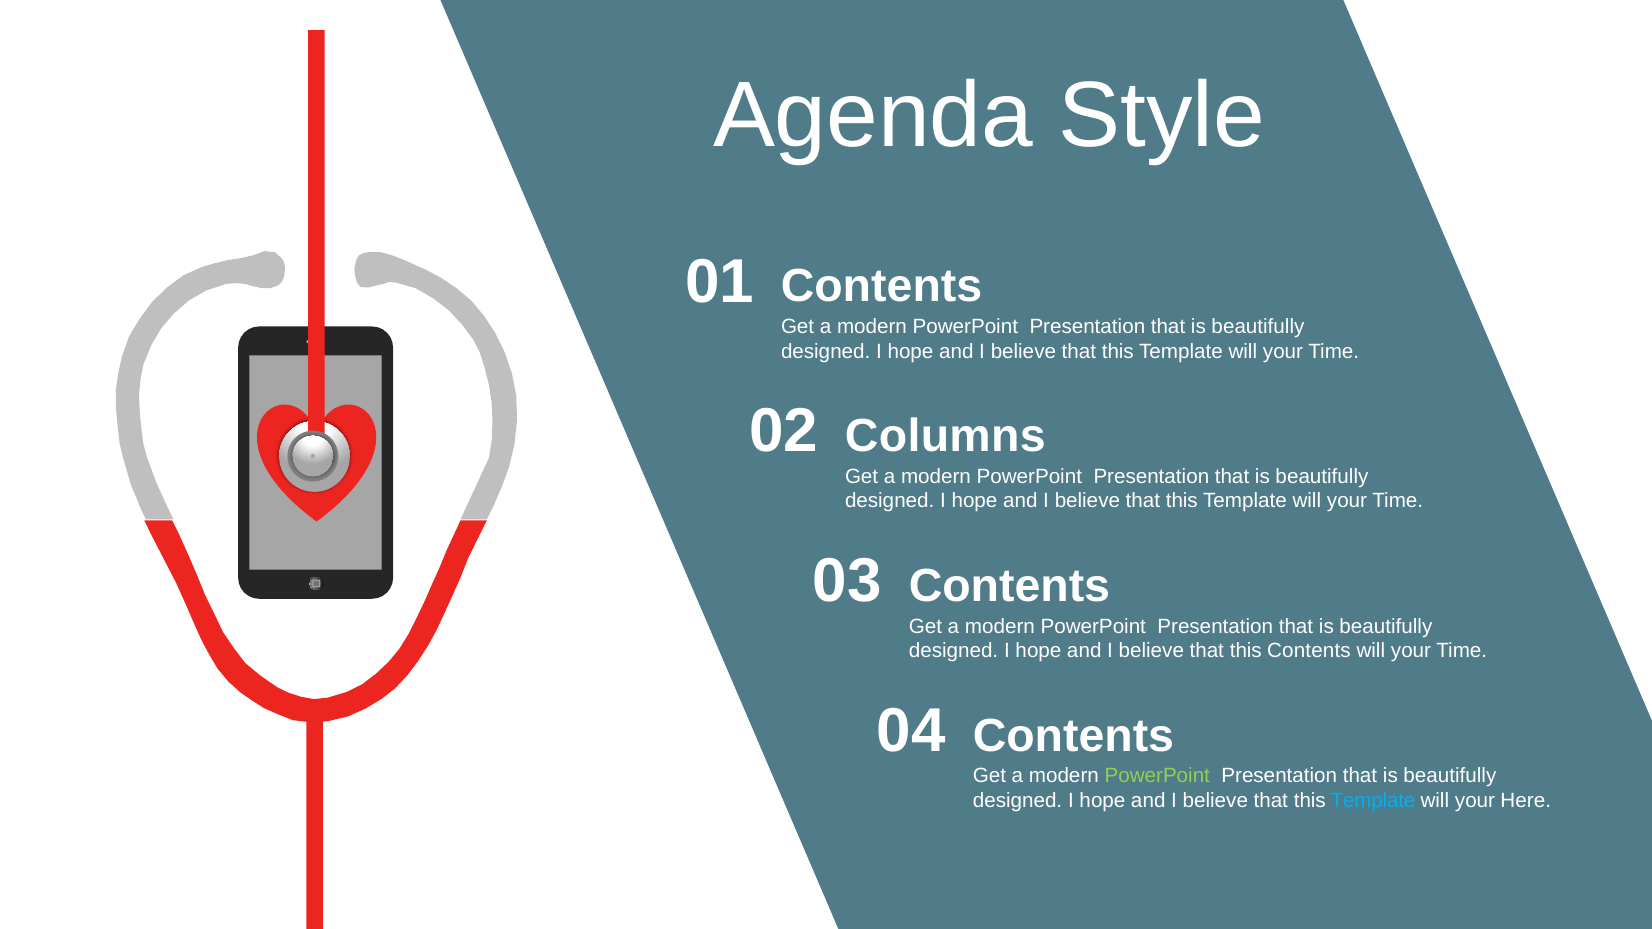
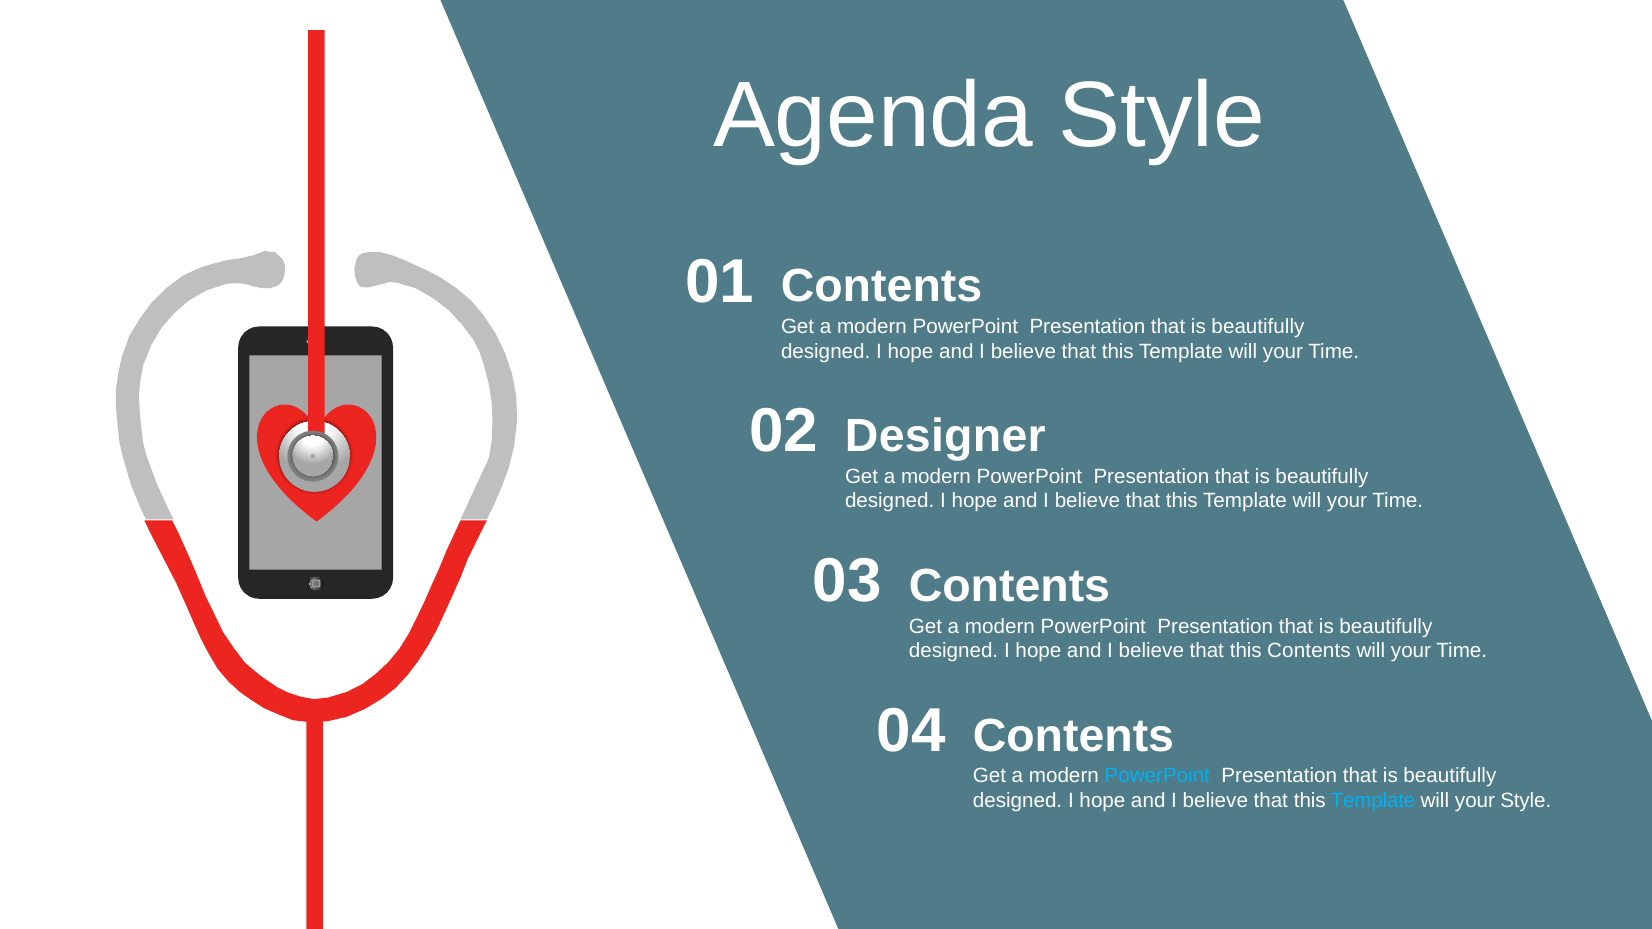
Columns: Columns -> Designer
PowerPoint at (1157, 776) colour: light green -> light blue
your Here: Here -> Style
